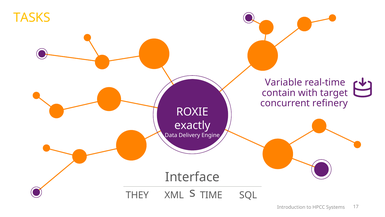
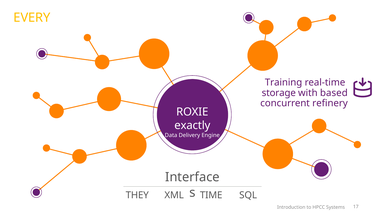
TASKS: TASKS -> EVERY
Variable: Variable -> Training
contain: contain -> storage
target: target -> based
